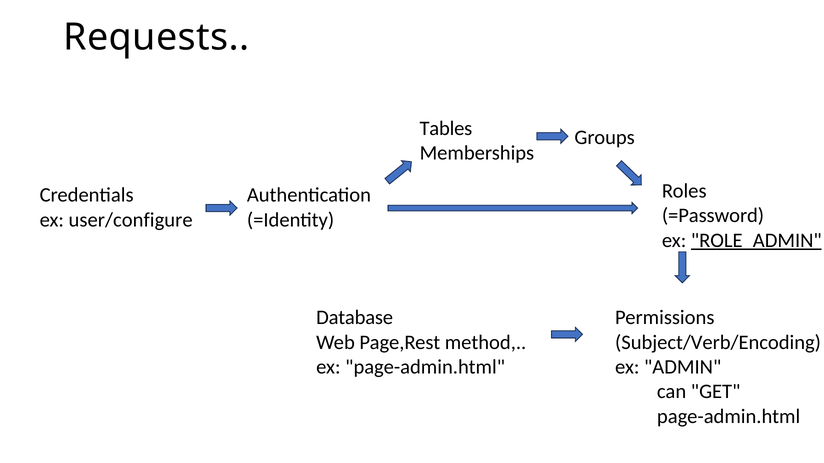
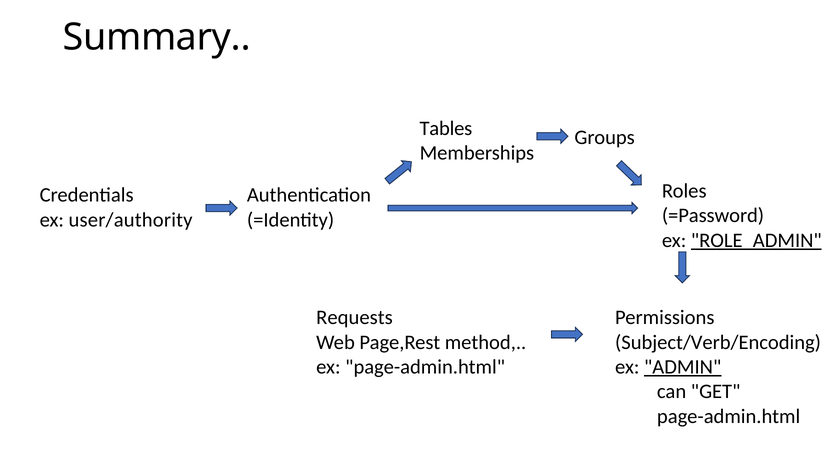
Requests: Requests -> Summary
user/configure: user/configure -> user/authority
Database: Database -> Requests
ADMIN underline: none -> present
